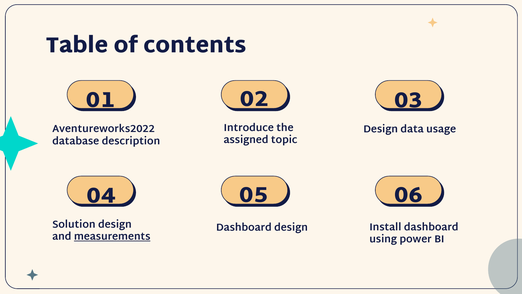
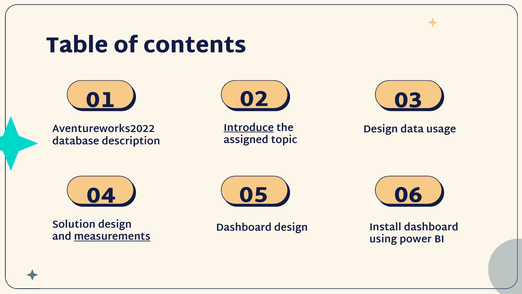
Introduce underline: none -> present
